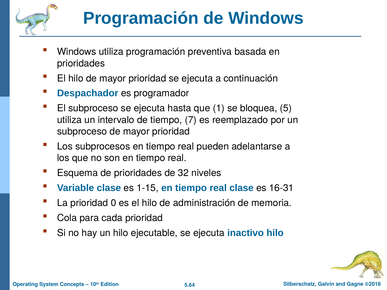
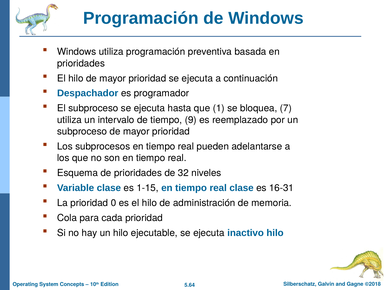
5: 5 -> 7
7: 7 -> 9
